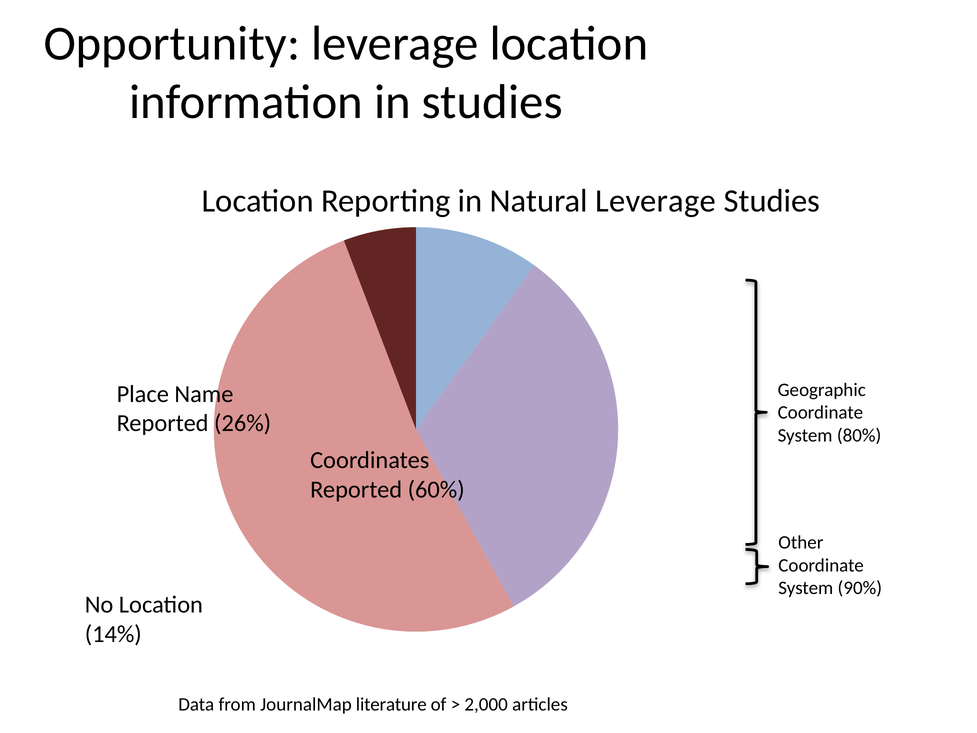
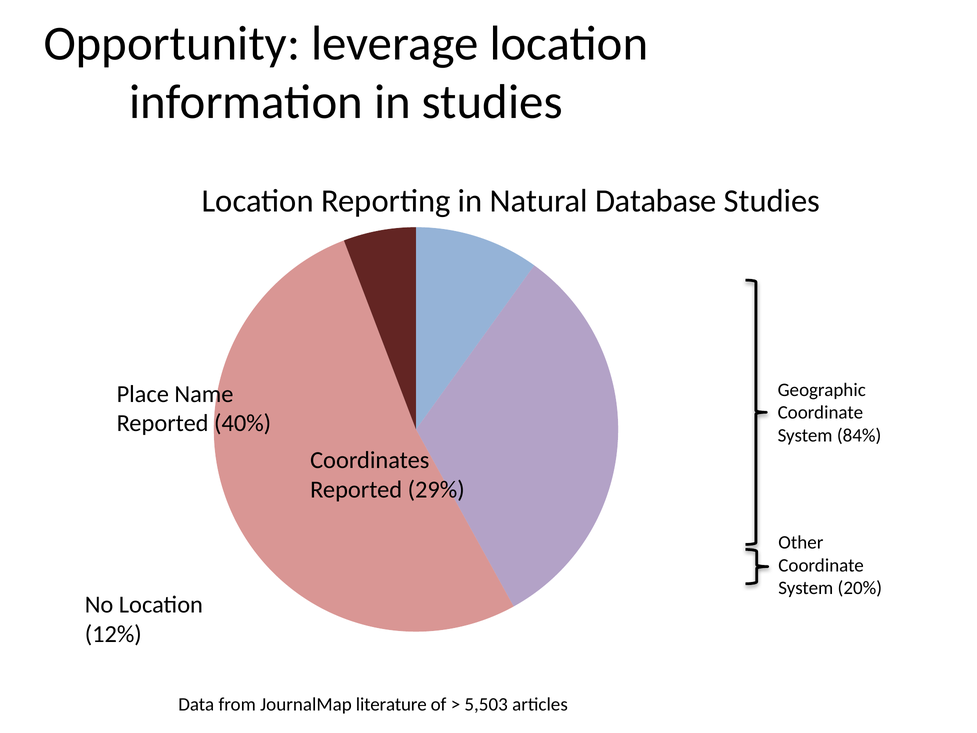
Natural Leverage: Leverage -> Database
26%: 26% -> 40%
80%: 80% -> 84%
60%: 60% -> 29%
90%: 90% -> 20%
14%: 14% -> 12%
2,000: 2,000 -> 5,503
